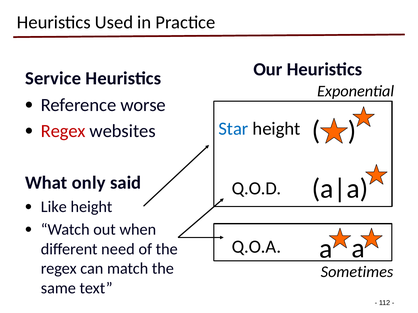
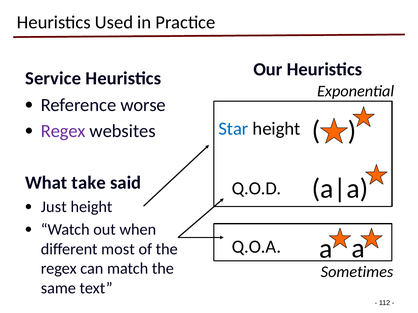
Regex at (63, 131) colour: red -> purple
only: only -> take
Like: Like -> Just
need: need -> most
